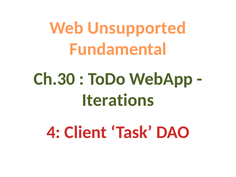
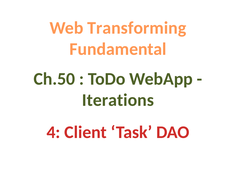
Unsupported: Unsupported -> Transforming
Ch.30: Ch.30 -> Ch.50
